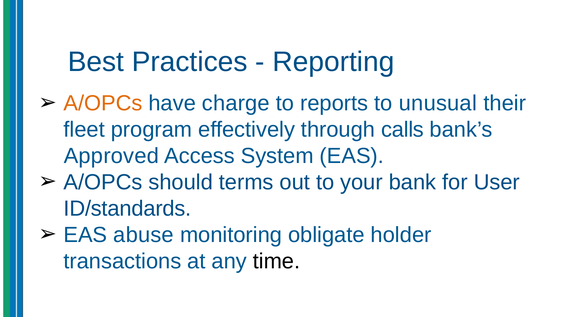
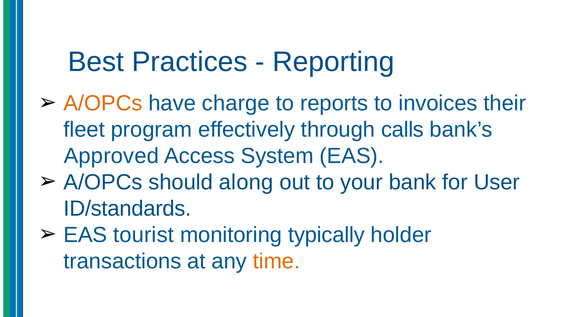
unusual: unusual -> invoices
terms: terms -> along
abuse: abuse -> tourist
obligate: obligate -> typically
time colour: black -> orange
